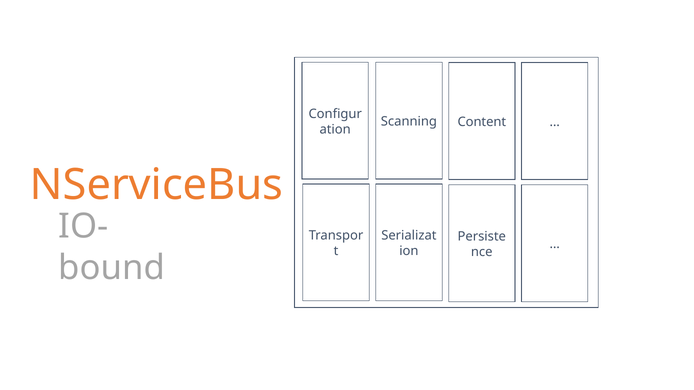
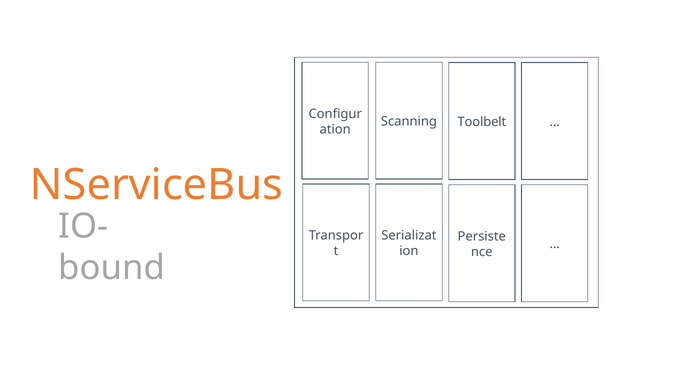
Content: Content -> Toolbelt
